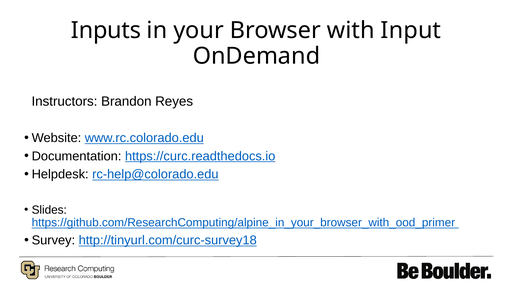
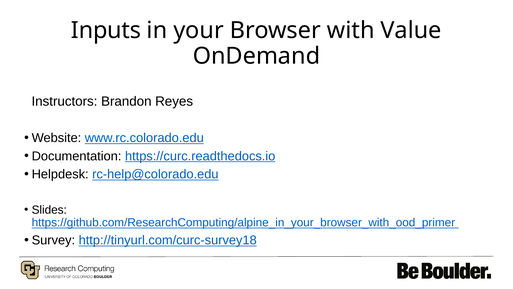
Input: Input -> Value
